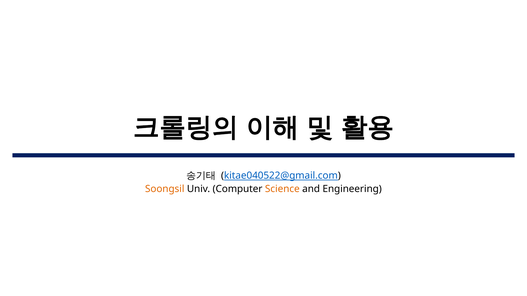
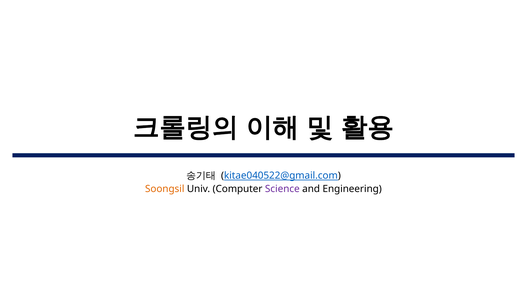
Science colour: orange -> purple
